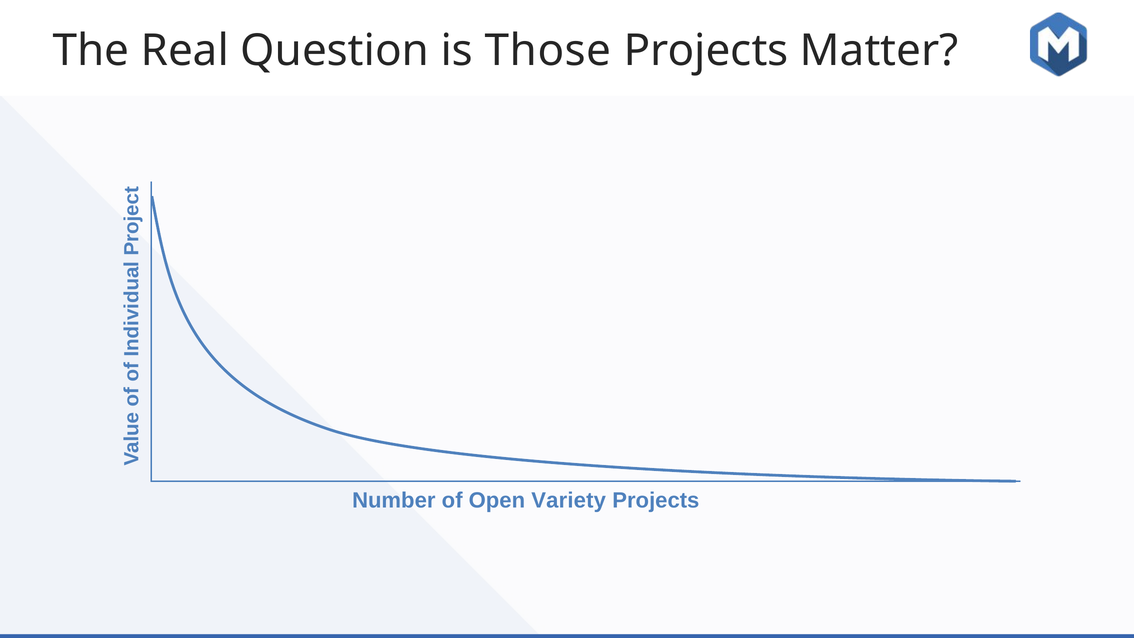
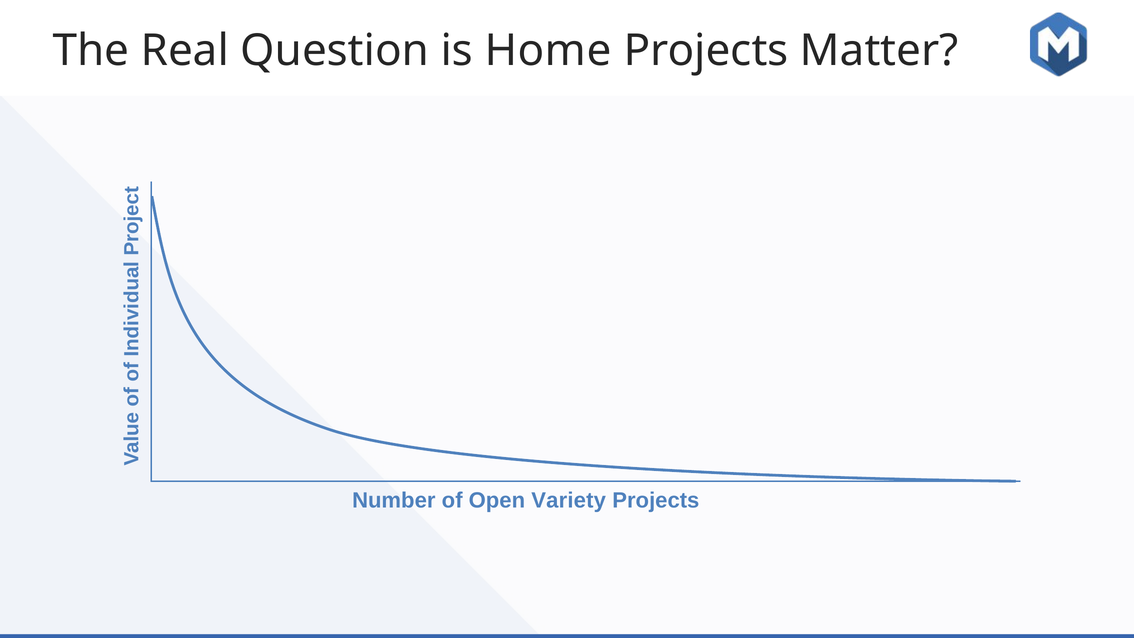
Those: Those -> Home
